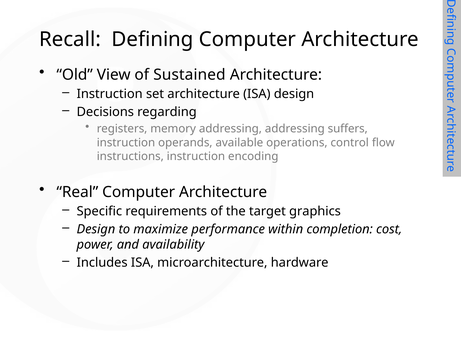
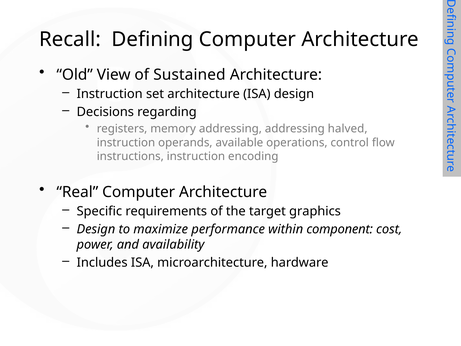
suffers: suffers -> halved
completion: completion -> component
